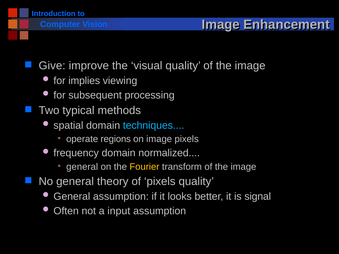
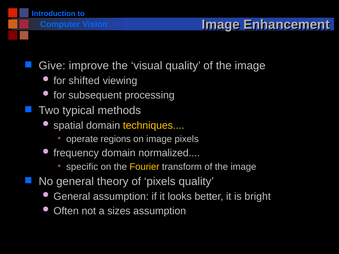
implies: implies -> shifted
techniques colour: light blue -> yellow
general at (82, 167): general -> specific
signal: signal -> bright
input: input -> sizes
